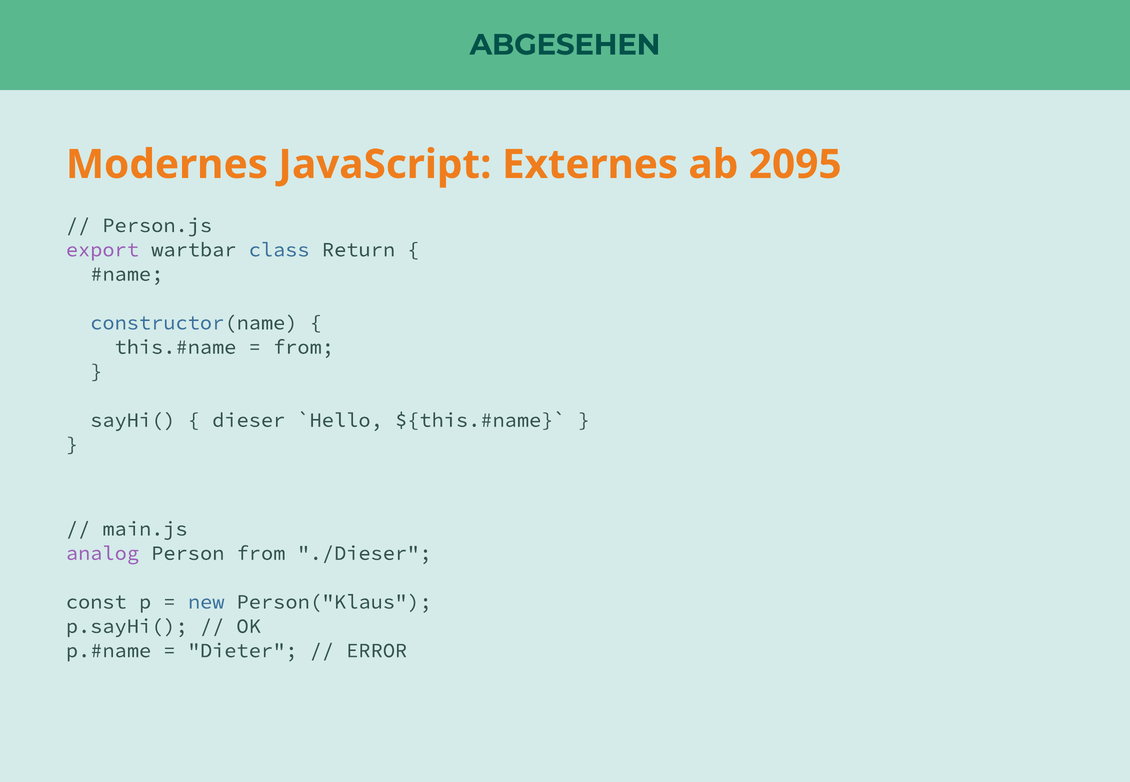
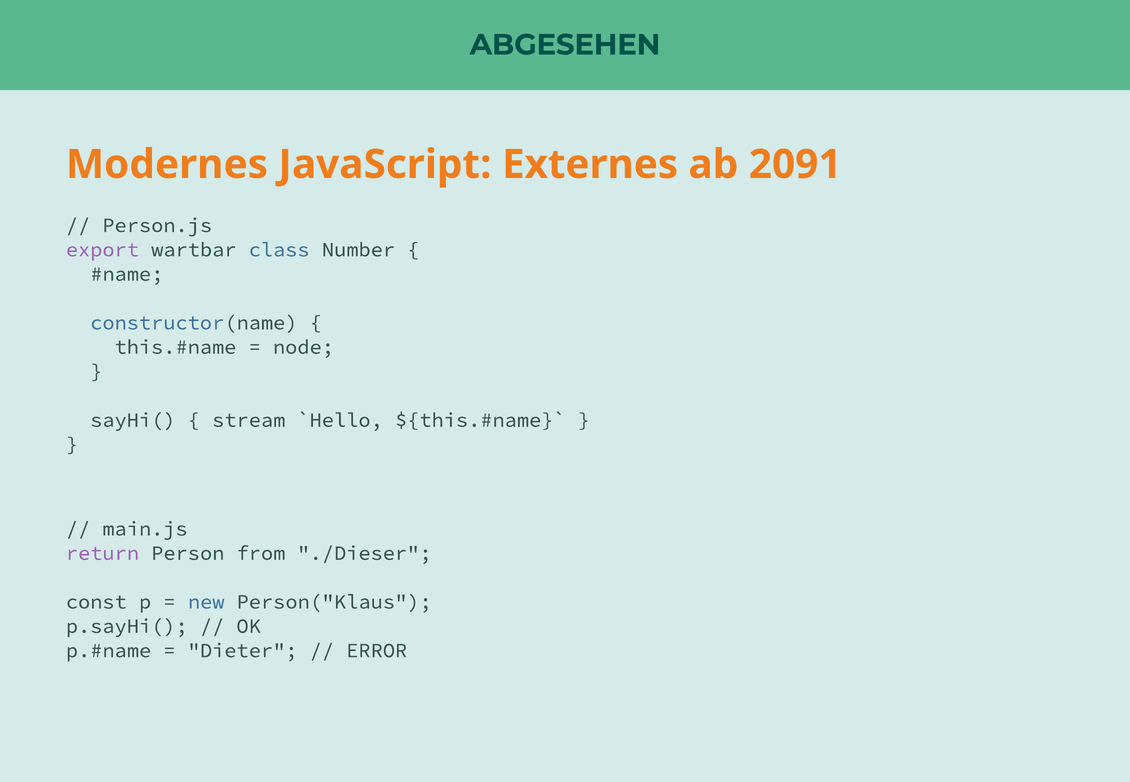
2095: 2095 -> 2091
Return: Return -> Number
from at (303, 347): from -> node
dieser: dieser -> stream
analog: analog -> return
